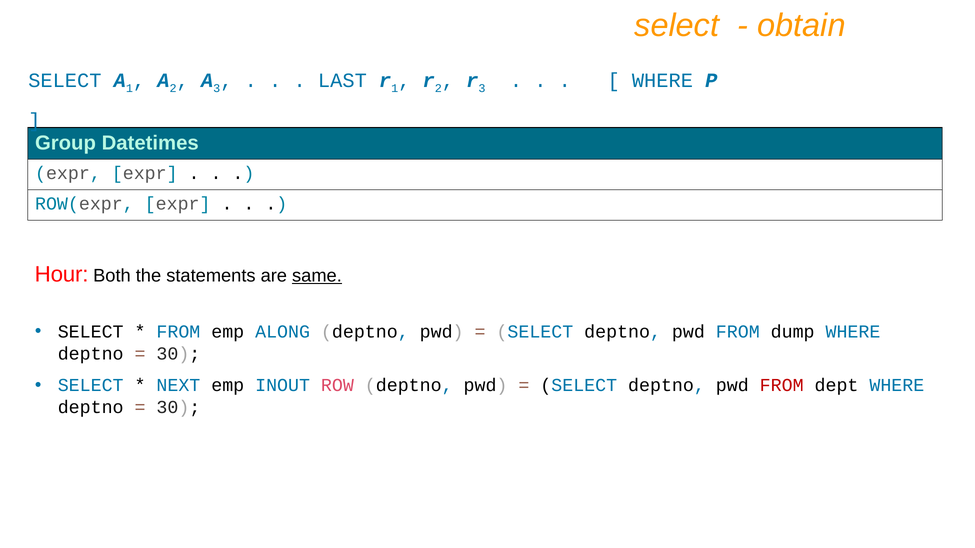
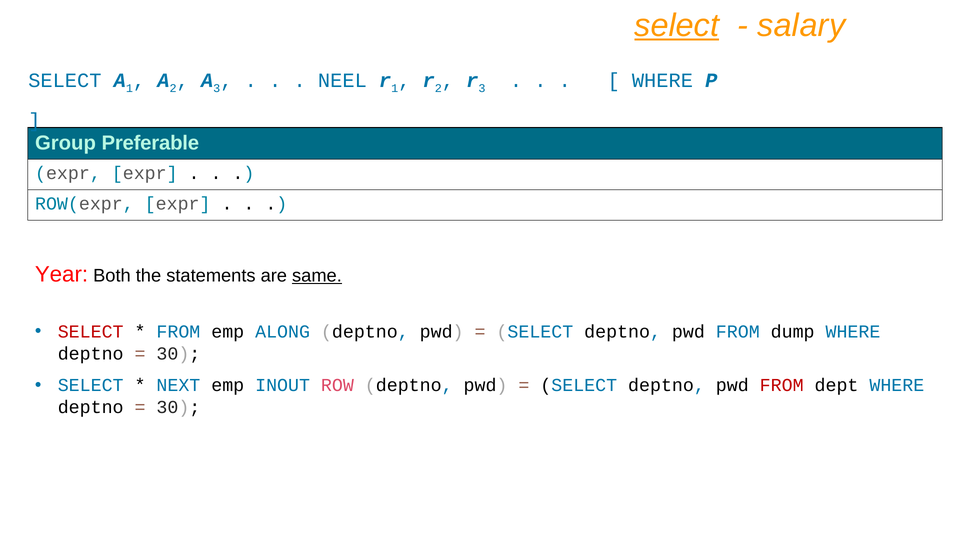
select at (677, 25) underline: none -> present
obtain: obtain -> salary
LAST: LAST -> NEEL
Datetimes: Datetimes -> Preferable
Hour: Hour -> Year
SELECT at (91, 332) colour: black -> red
